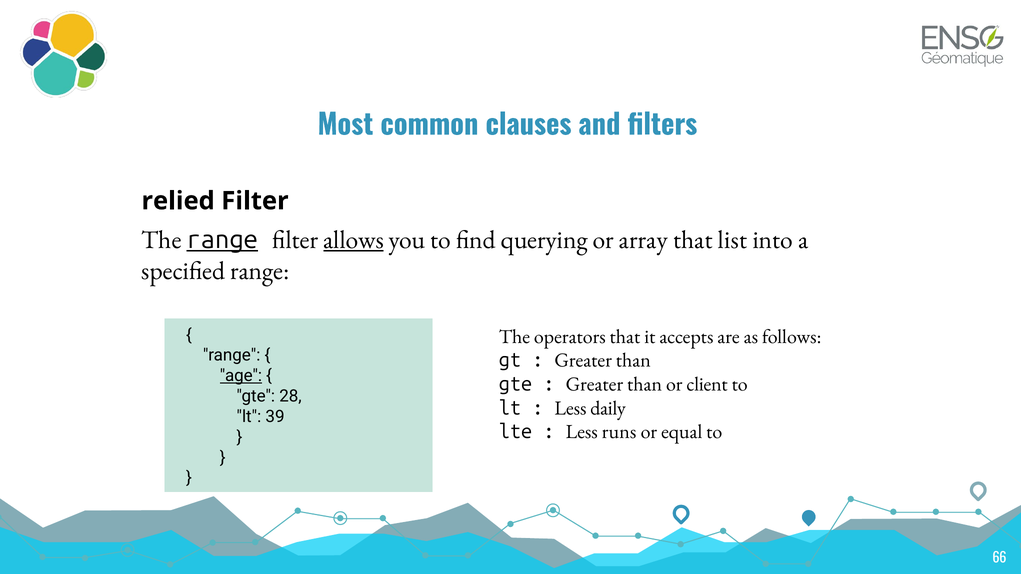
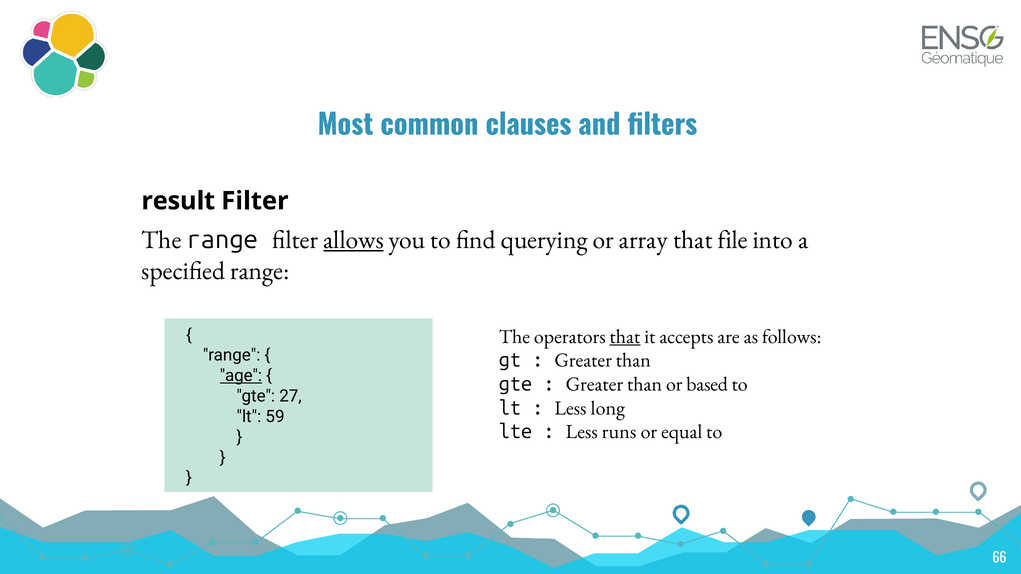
relied: relied -> result
range at (222, 240) underline: present -> none
list: list -> file
that at (625, 337) underline: none -> present
client: client -> based
28: 28 -> 27
daily: daily -> long
39: 39 -> 59
